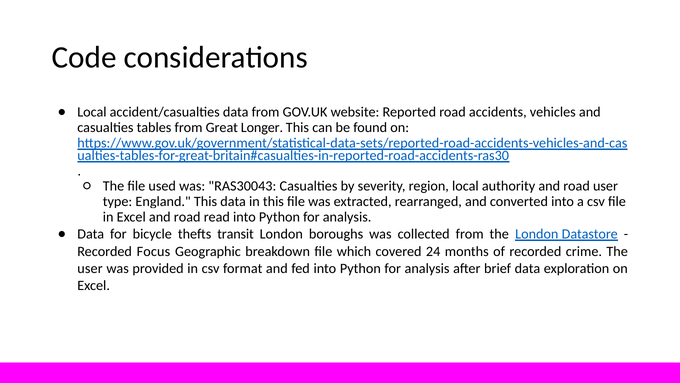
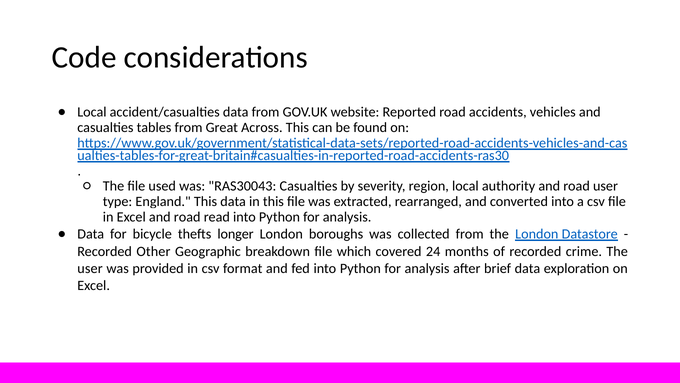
Longer: Longer -> Across
transit: transit -> longer
Focus: Focus -> Other
